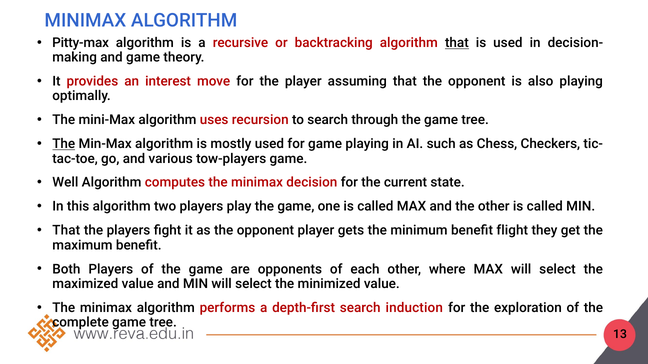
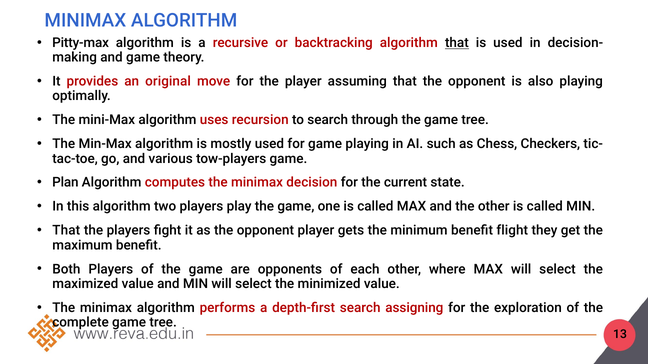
interest: interest -> original
The at (64, 144) underline: present -> none
Well: Well -> Plan
induction: induction -> assigning
